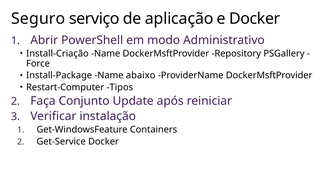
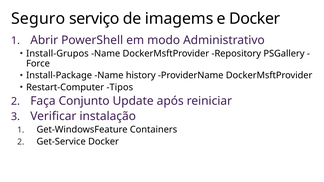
aplicação: aplicação -> imagems
Install-Criação: Install-Criação -> Install-Grupos
abaixo: abaixo -> history
